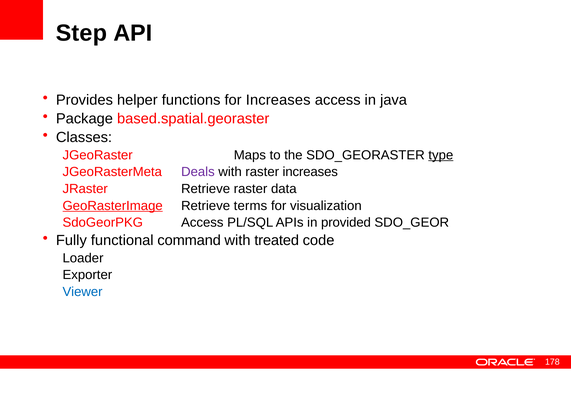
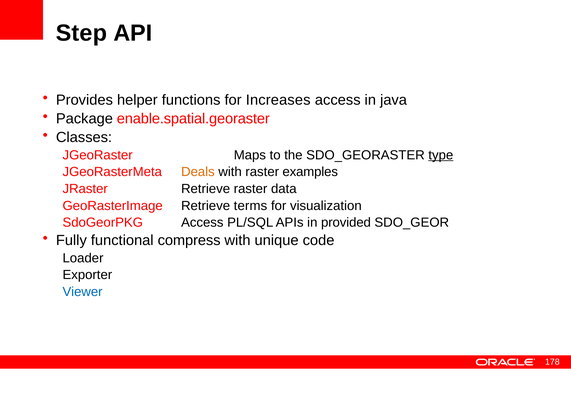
based.spatial.georaster: based.spatial.georaster -> enable.spatial.georaster
Deals colour: purple -> orange
raster increases: increases -> examples
GeoRasterImage underline: present -> none
command: command -> compress
treated: treated -> unique
